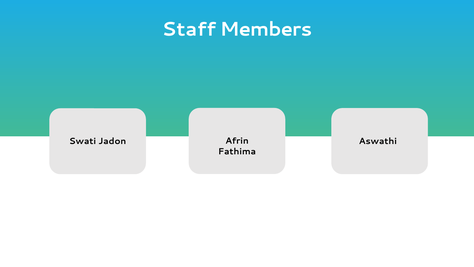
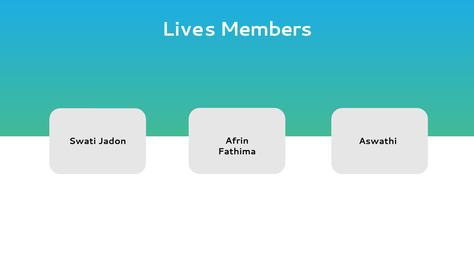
Staff: Staff -> Lives
